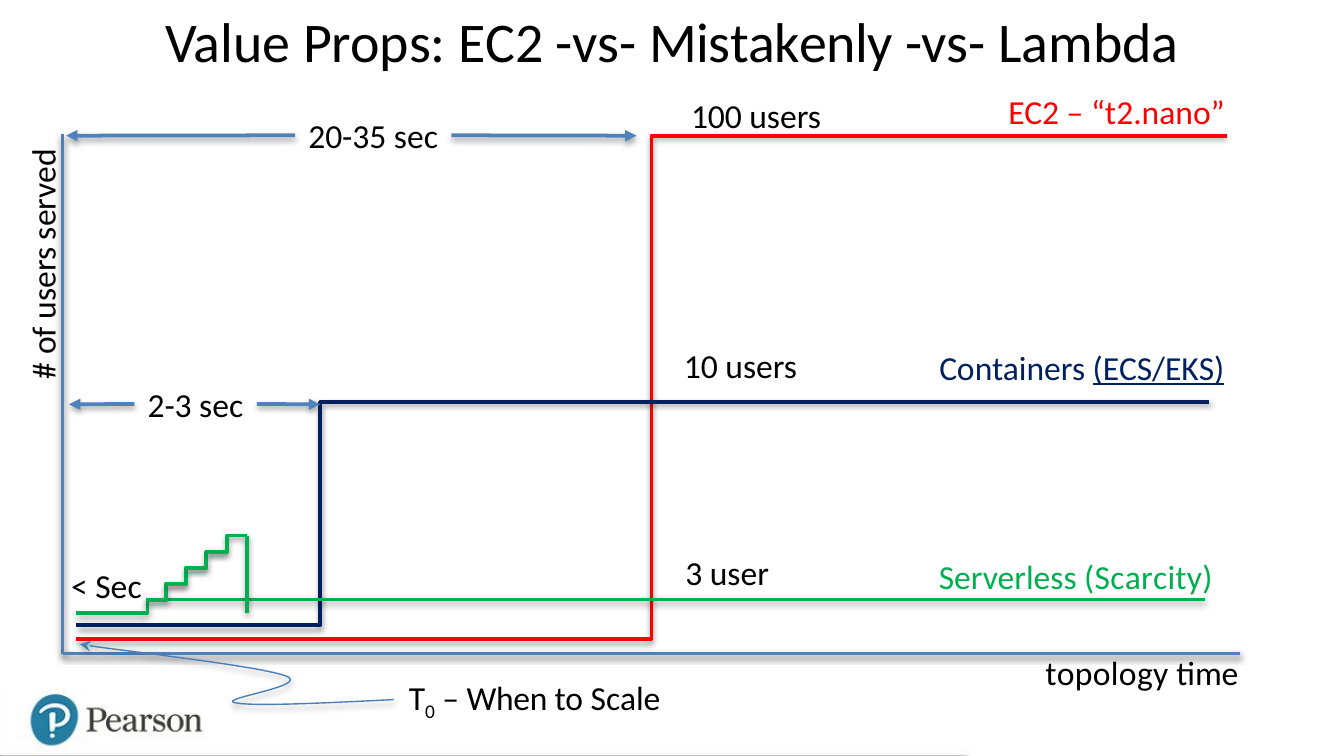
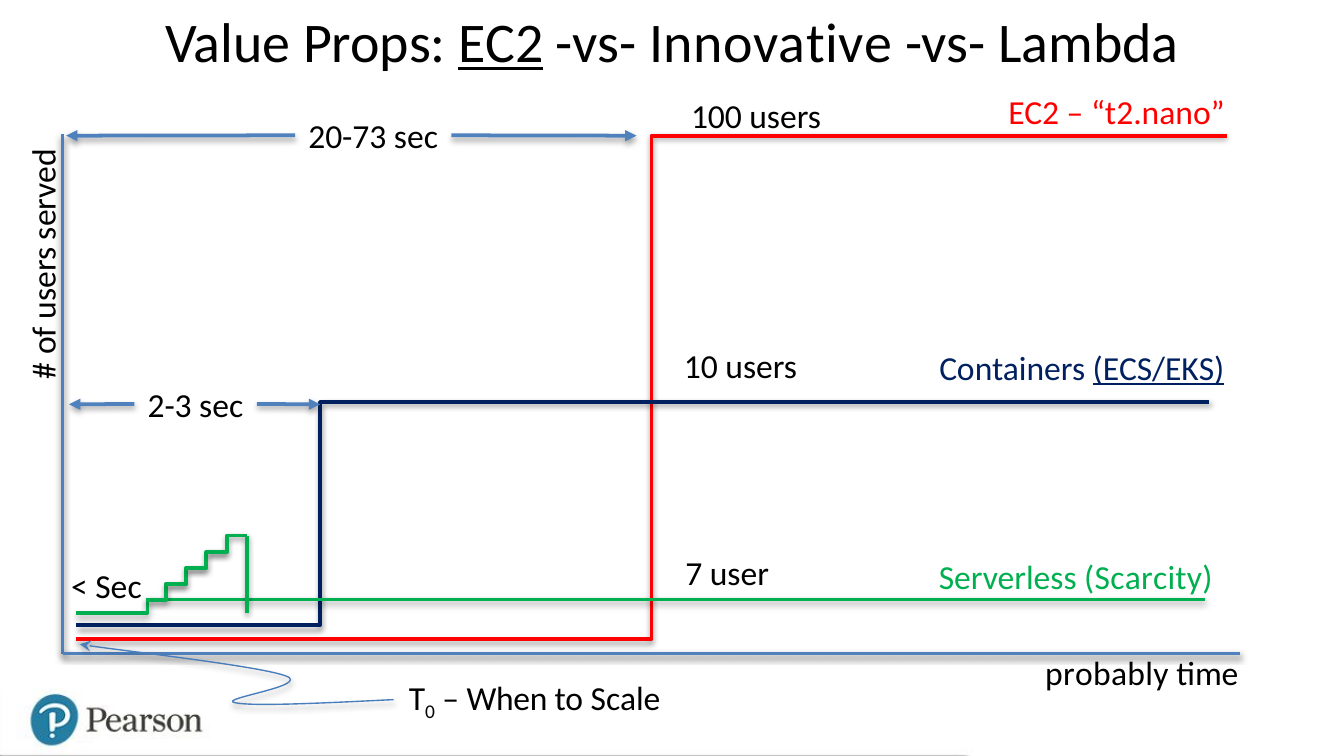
EC2 at (501, 44) underline: none -> present
Mistakenly: Mistakenly -> Innovative
20-35: 20-35 -> 20-73
3: 3 -> 7
topology: topology -> probably
